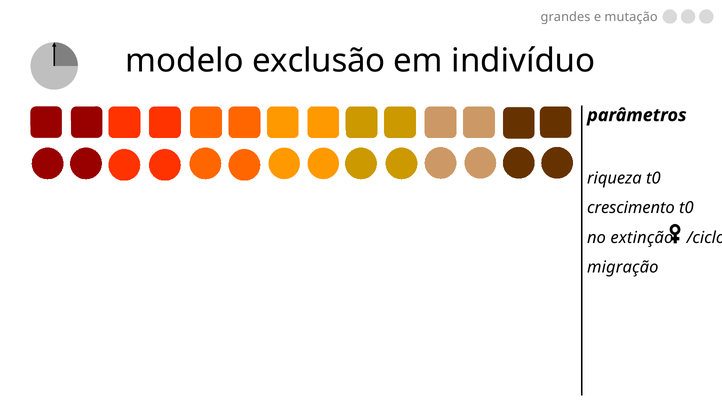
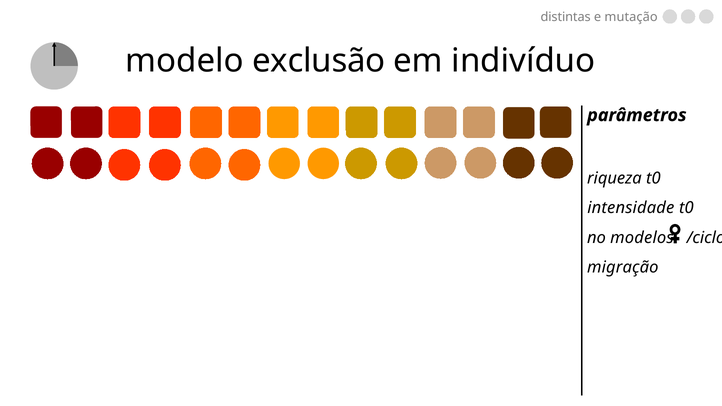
grandes: grandes -> distintas
crescimento: crescimento -> intensidade
extinção: extinção -> modelos
